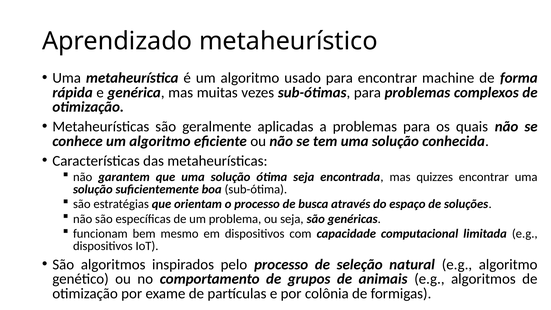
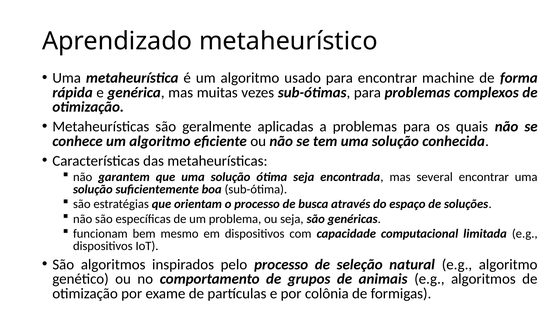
quizzes: quizzes -> several
